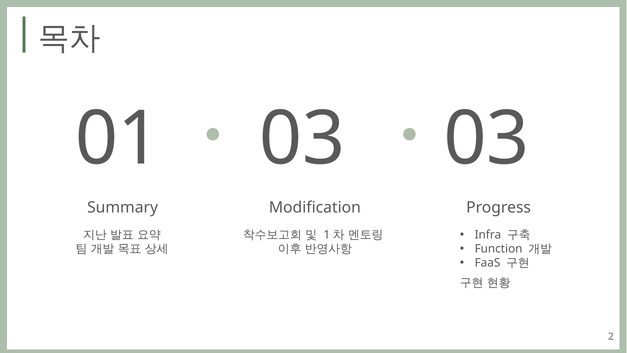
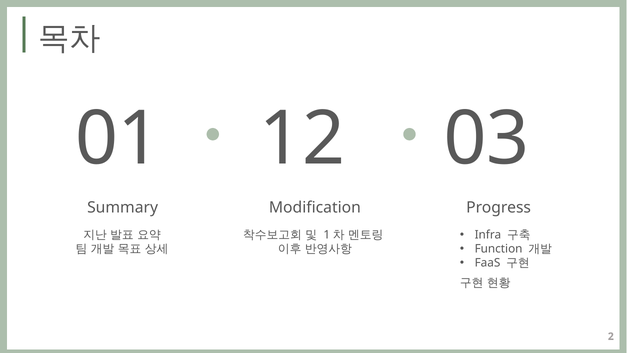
01 03: 03 -> 12
